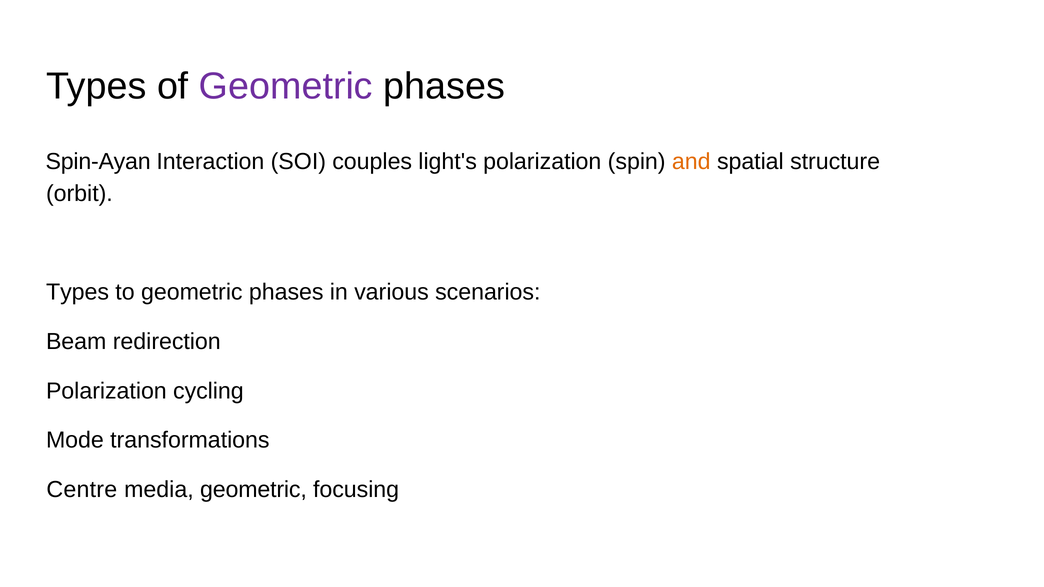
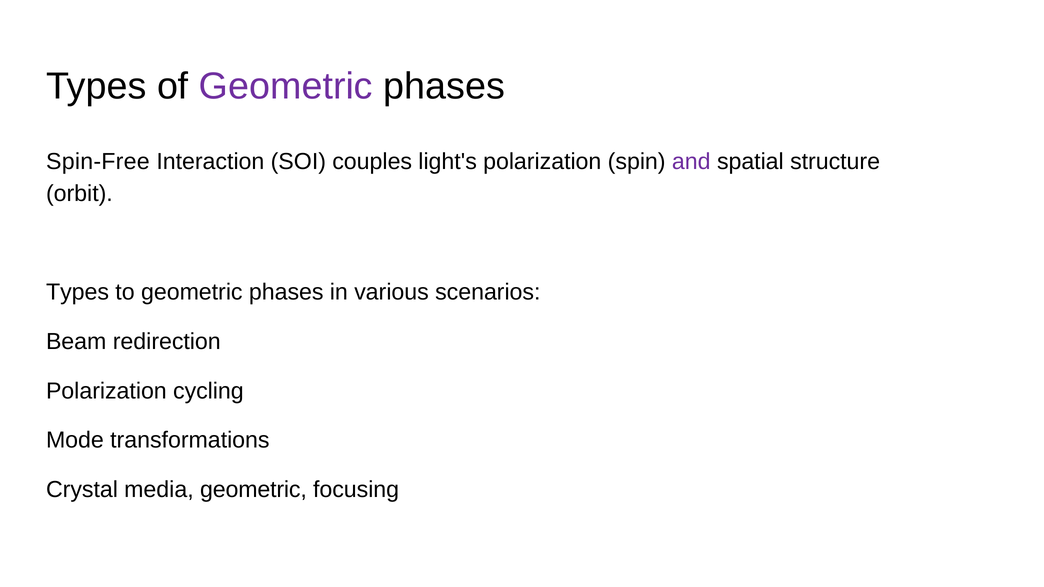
Spin-Ayan: Spin-Ayan -> Spin-Free
and colour: orange -> purple
Centre: Centre -> Crystal
